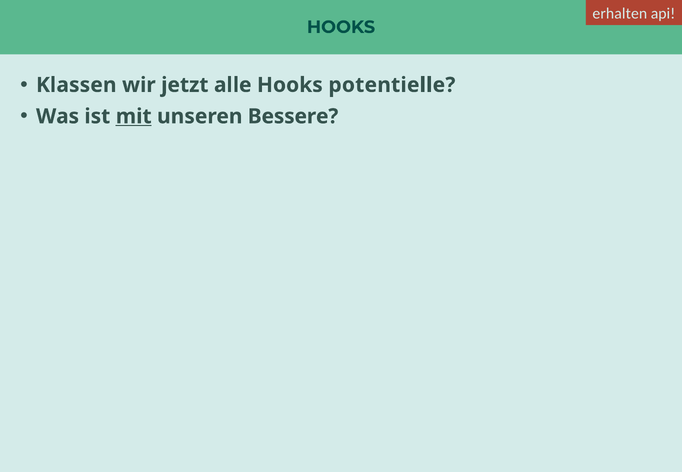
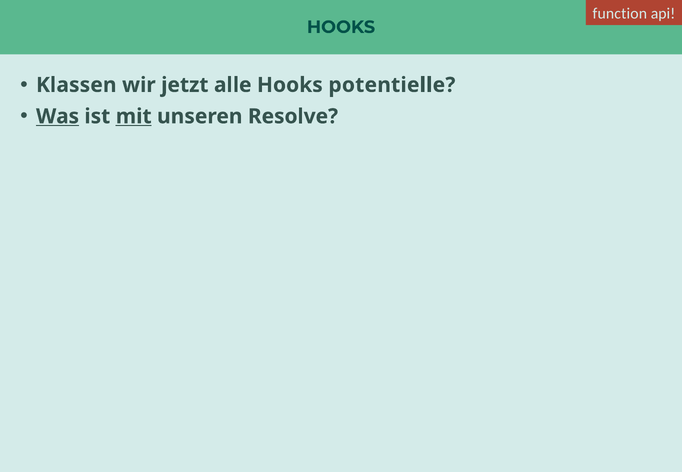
erhalten: erhalten -> function
Was underline: none -> present
Bessere: Bessere -> Resolve
